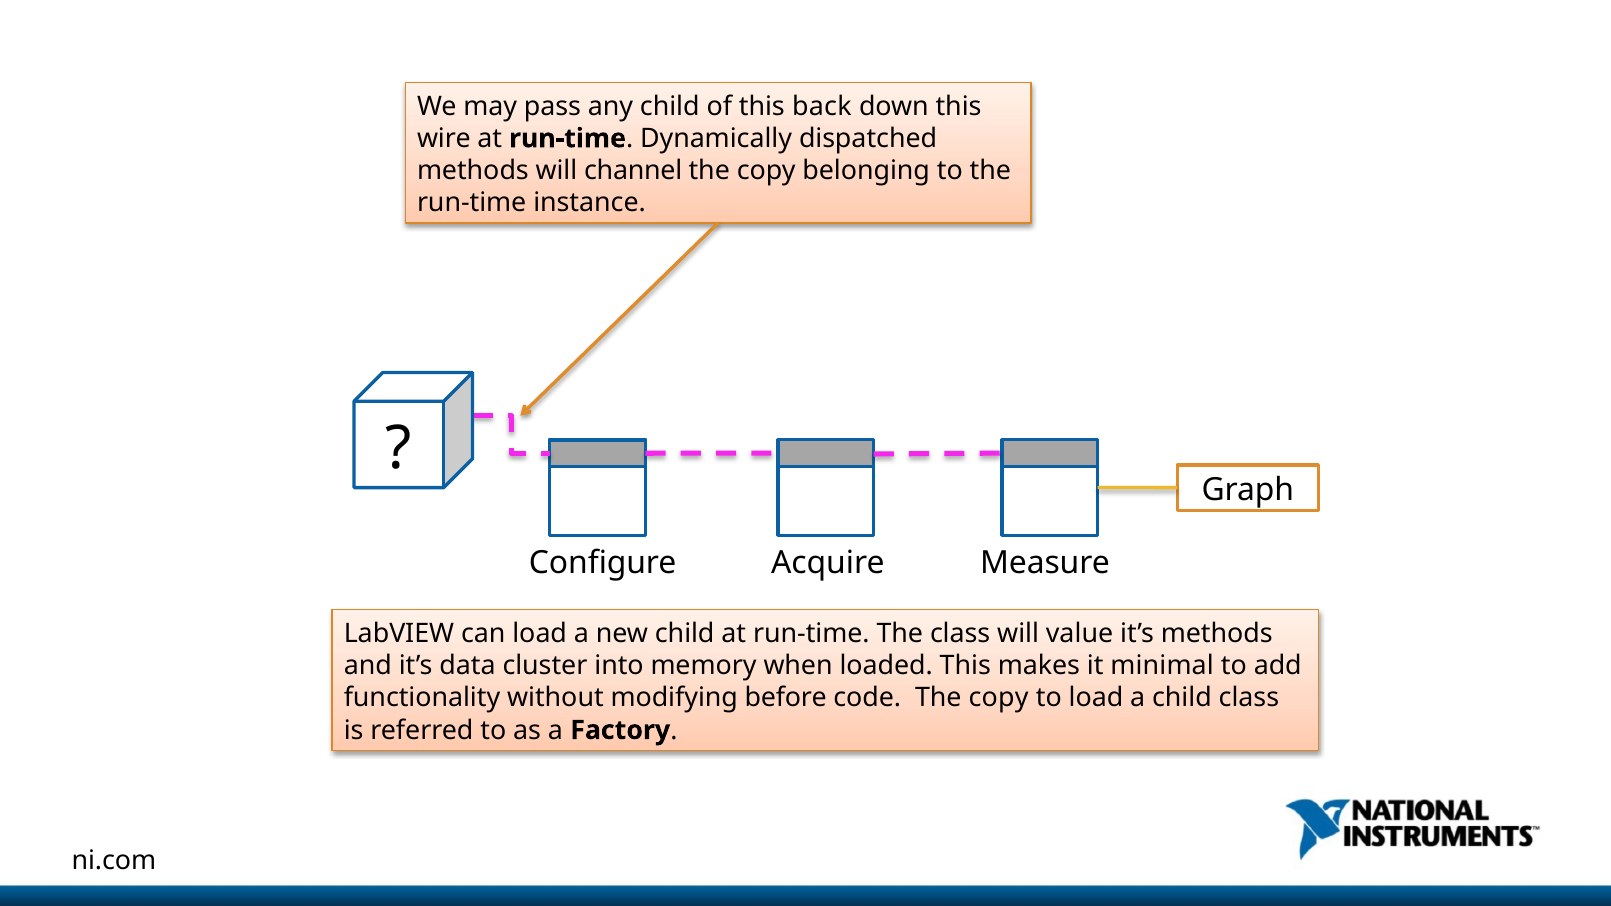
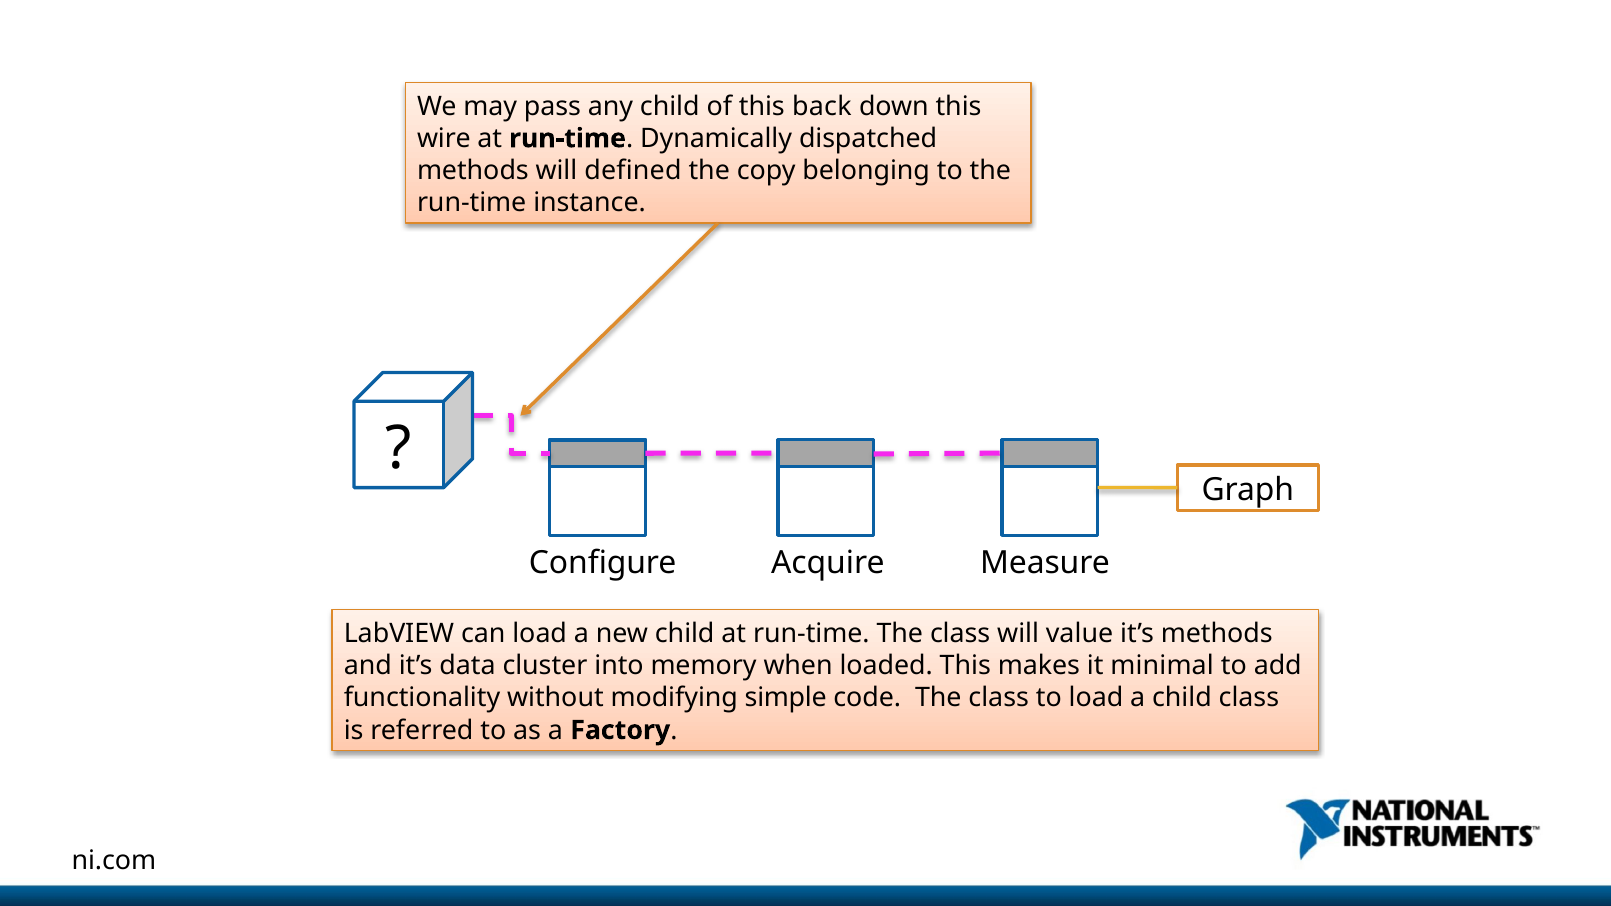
channel: channel -> defined
before: before -> simple
code The copy: copy -> class
